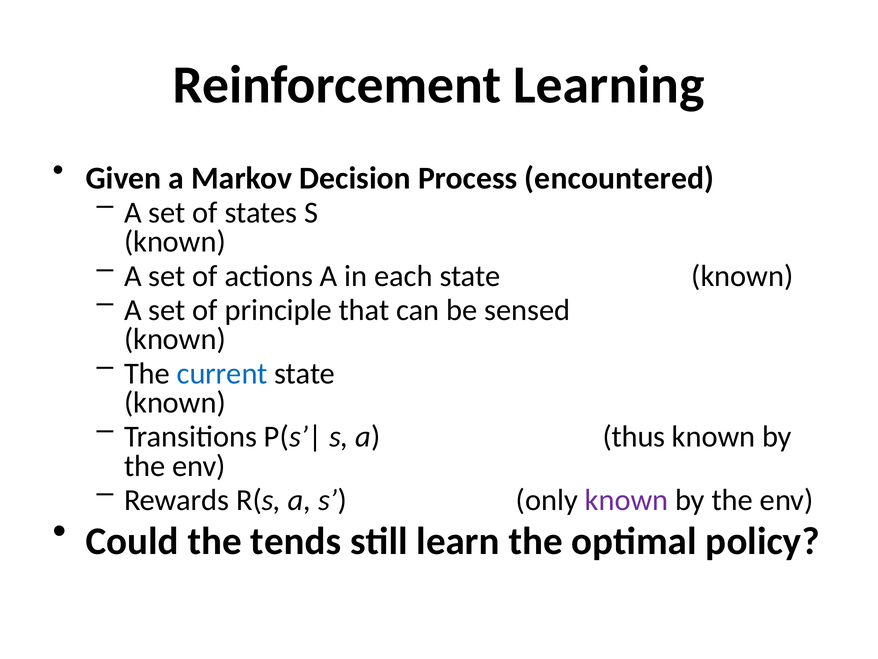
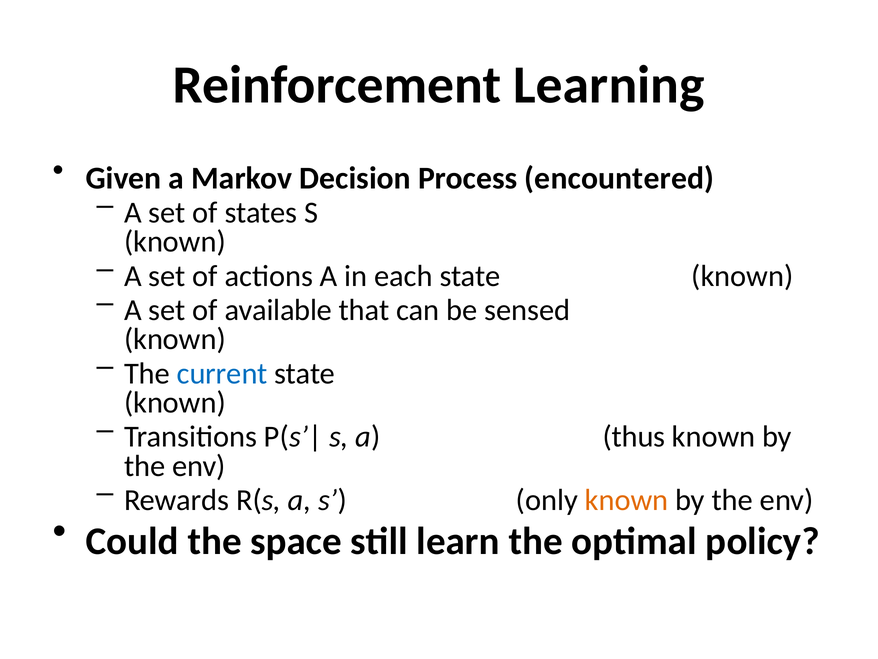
principle: principle -> available
known at (627, 500) colour: purple -> orange
tends: tends -> space
